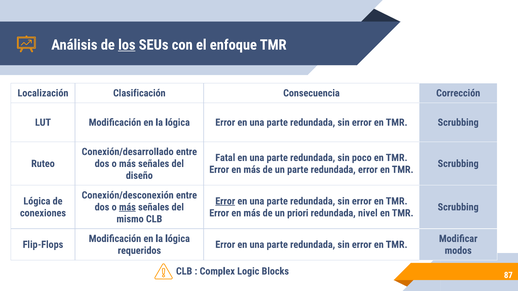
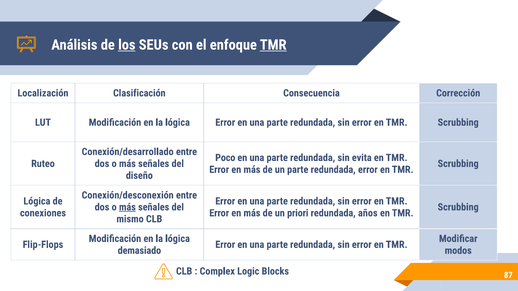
TMR at (273, 45) underline: none -> present
Fatal: Fatal -> Poco
poco: poco -> evita
Error at (225, 201) underline: present -> none
nivel: nivel -> años
requeridos: requeridos -> demasiado
